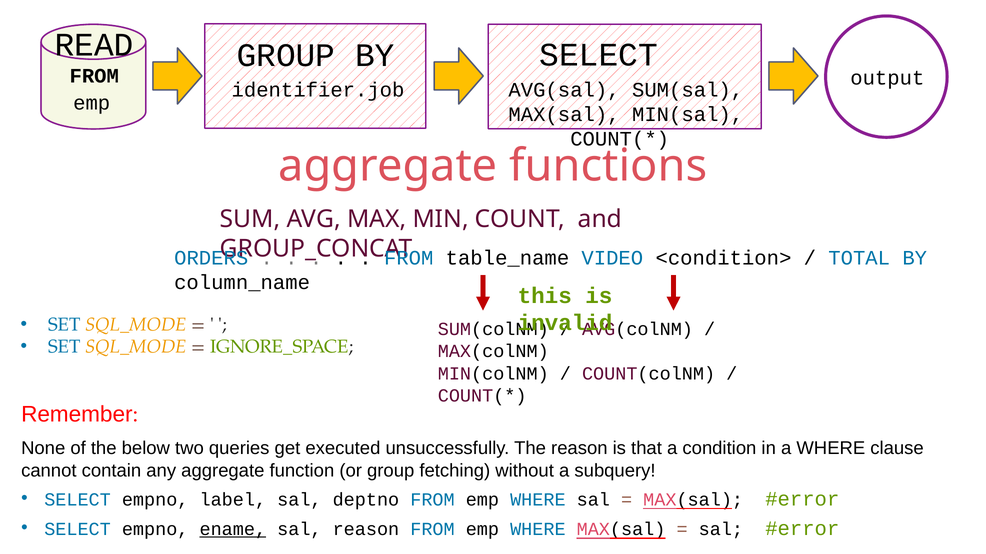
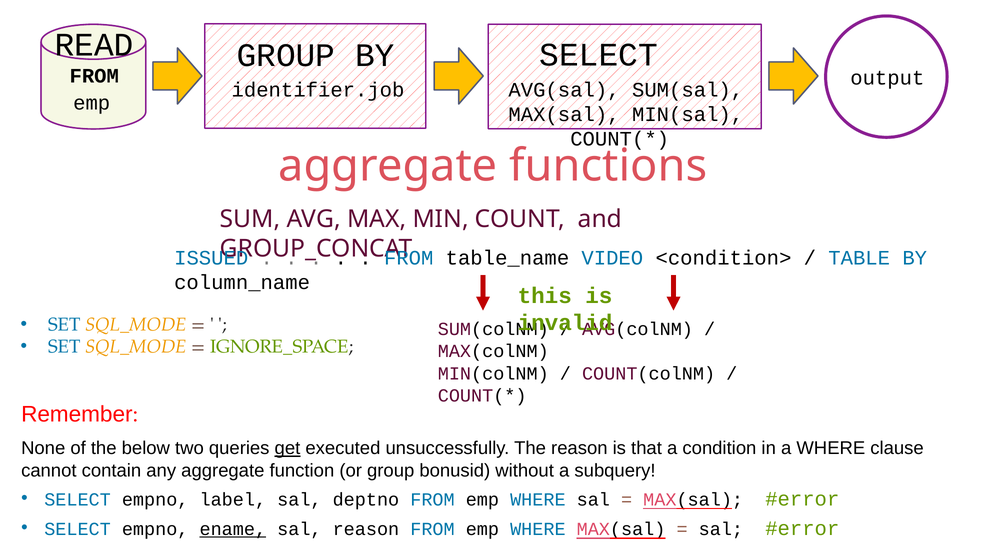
ORDERS: ORDERS -> ISSUED
TOTAL: TOTAL -> TABLE
get underline: none -> present
fetching: fetching -> bonusid
